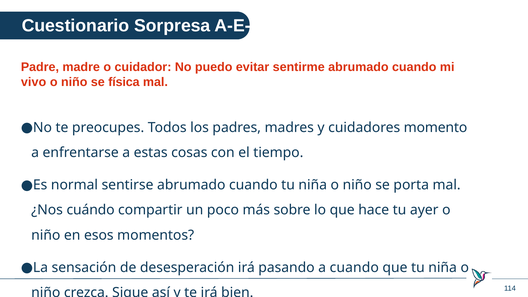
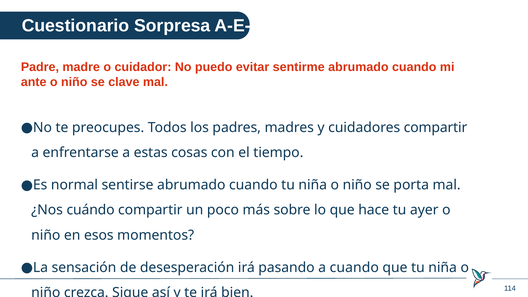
vivo: vivo -> ante
física: física -> clave
cuidadores momento: momento -> compartir
